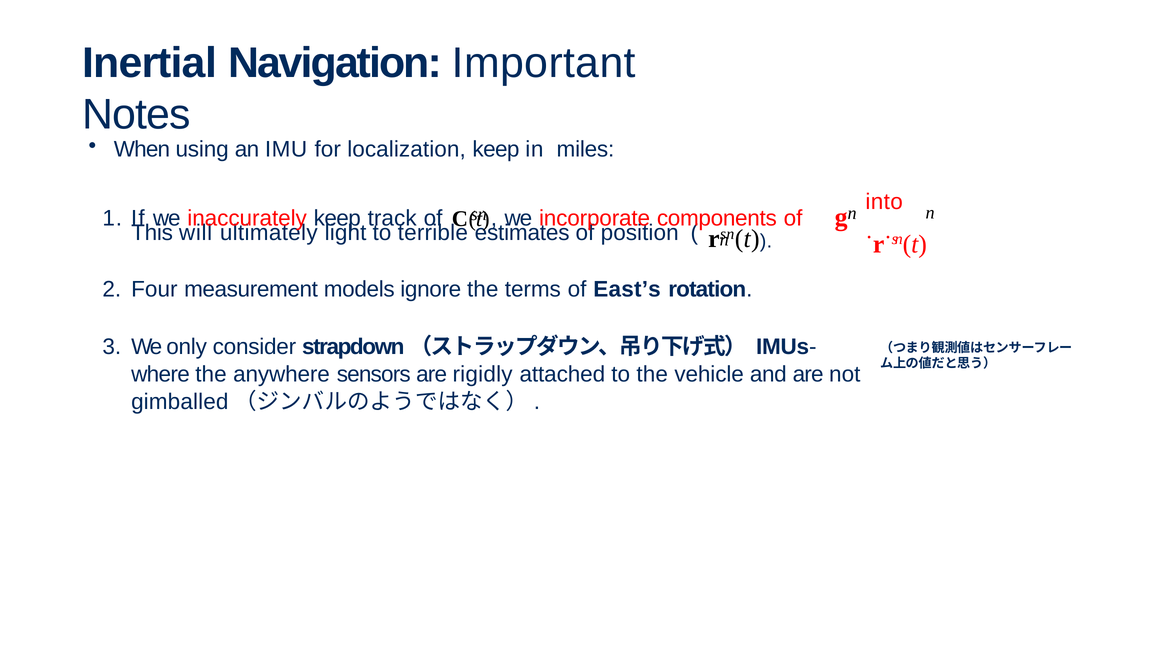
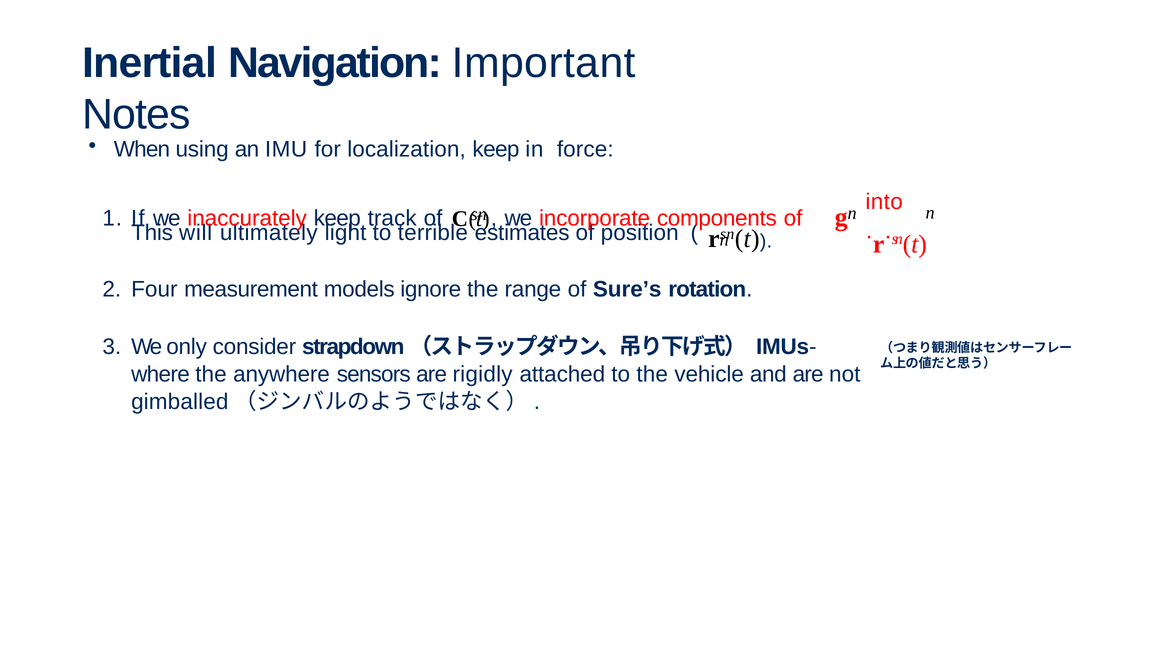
miles: miles -> force
terms: terms -> range
East’s: East’s -> Sure’s
